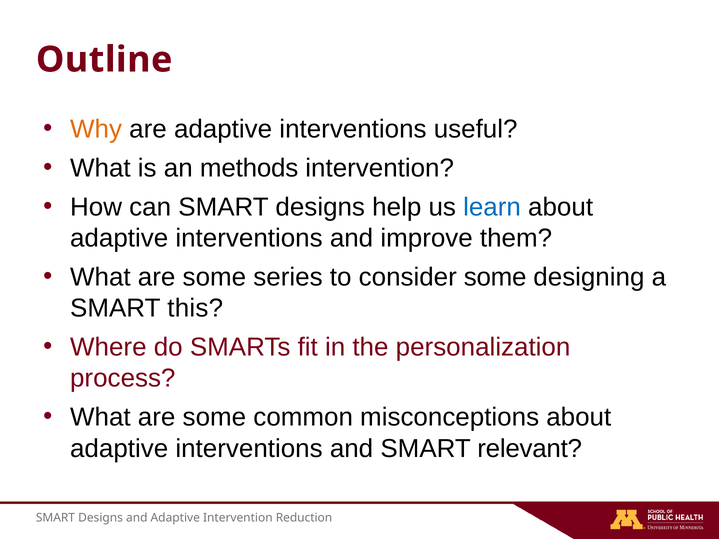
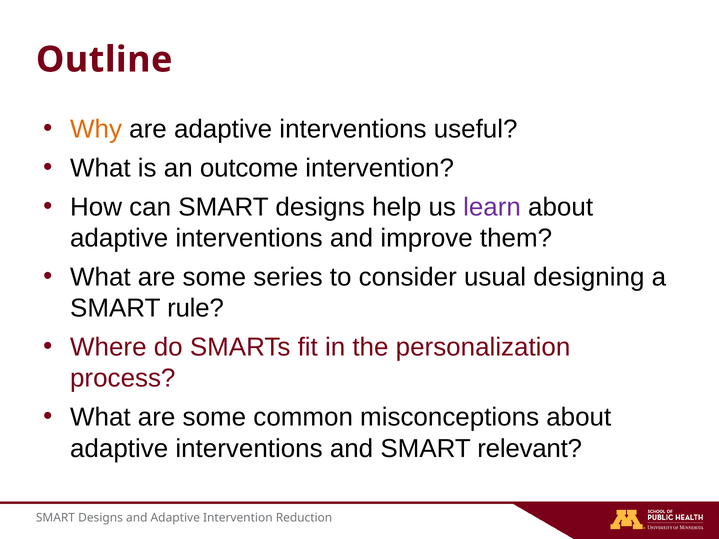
methods: methods -> outcome
learn colour: blue -> purple
consider some: some -> usual
this: this -> rule
